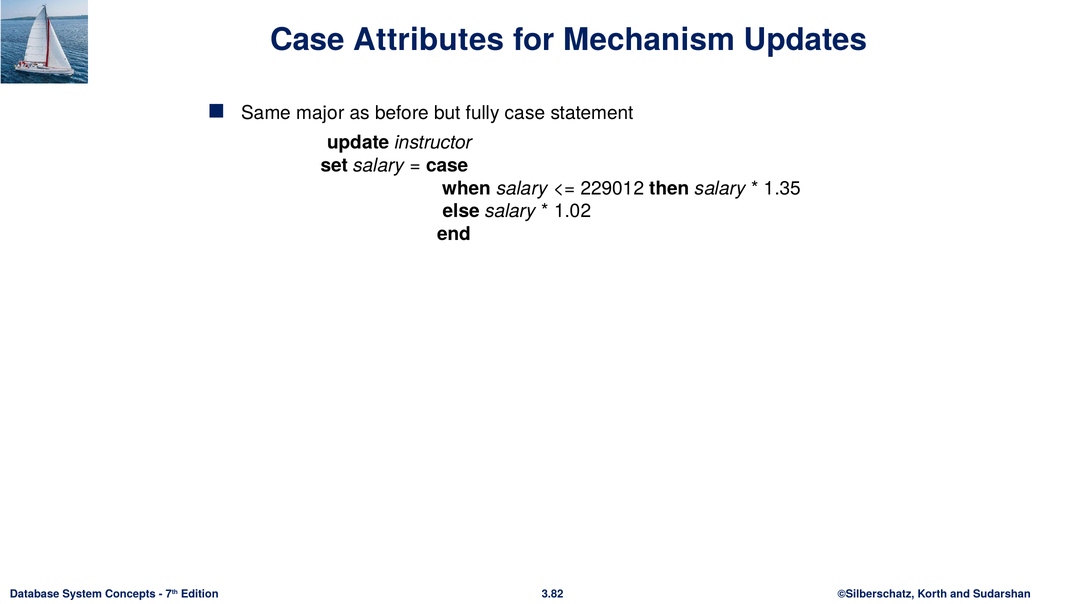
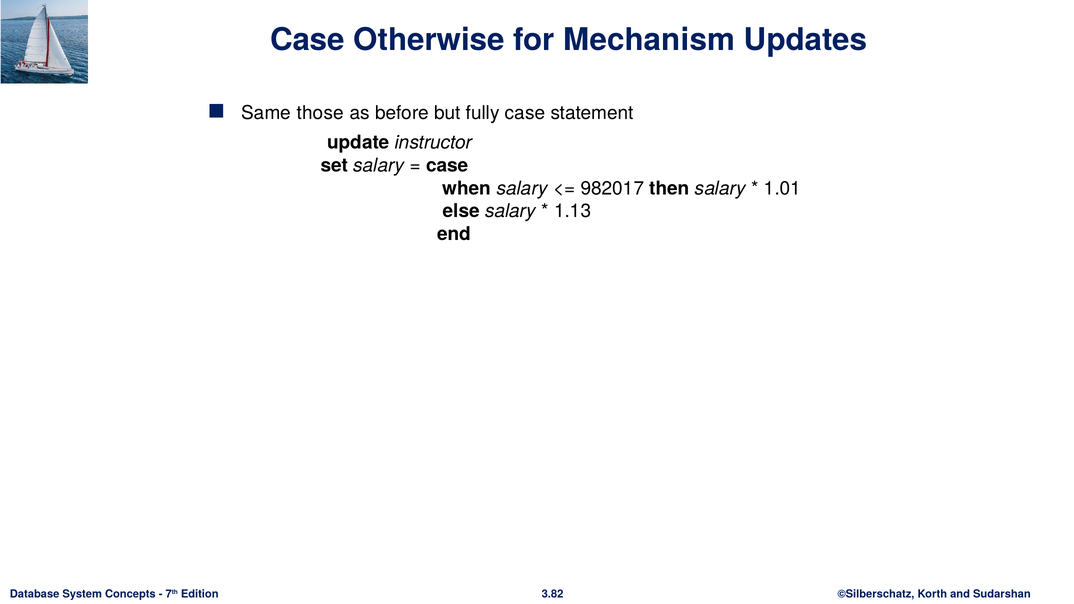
Attributes: Attributes -> Otherwise
major: major -> those
229012: 229012 -> 982017
1.35: 1.35 -> 1.01
1.02: 1.02 -> 1.13
